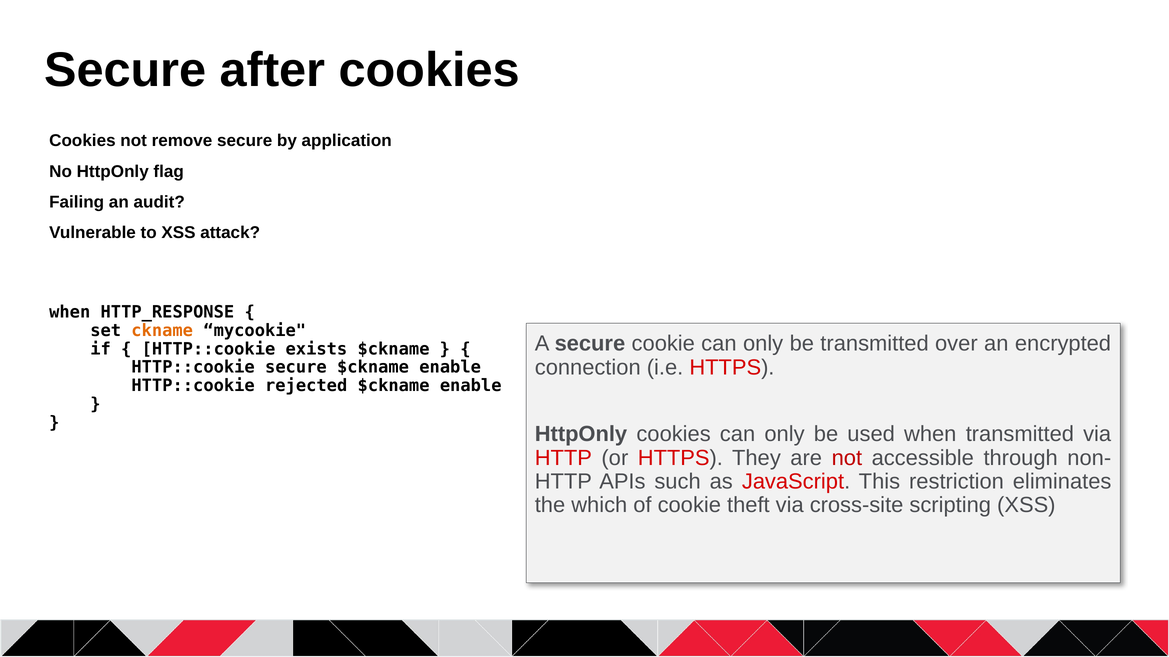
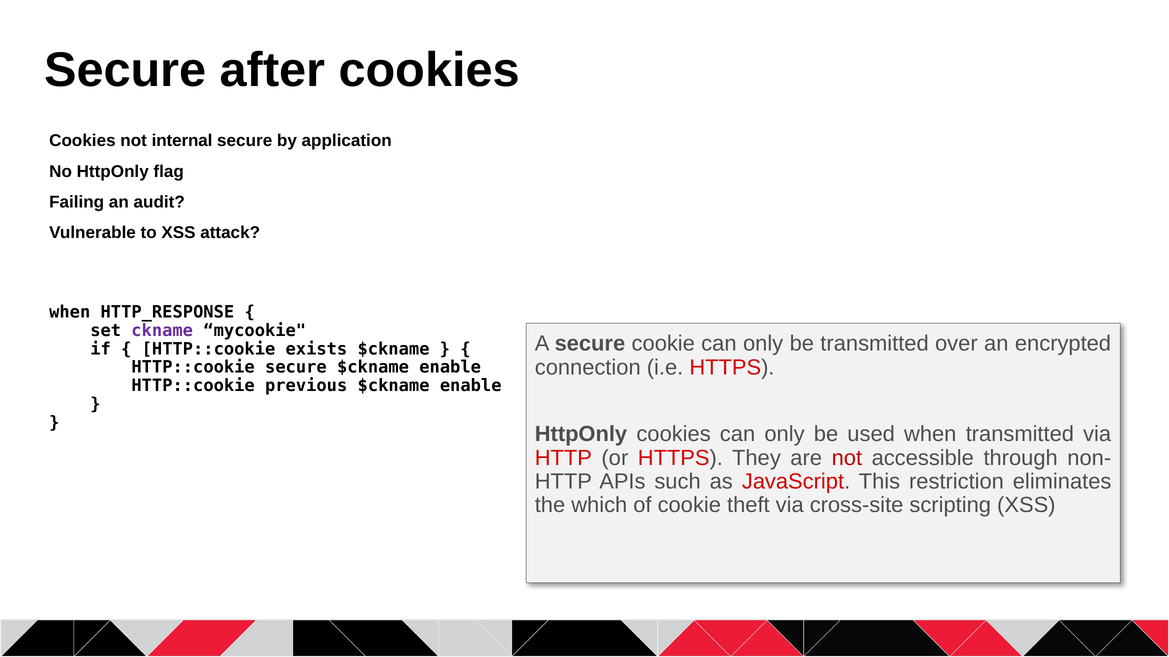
remove: remove -> internal
ckname colour: orange -> purple
rejected: rejected -> previous
